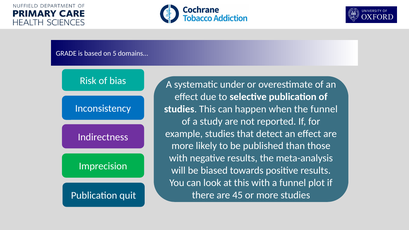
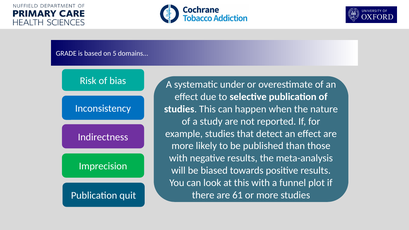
the funnel: funnel -> nature
45: 45 -> 61
